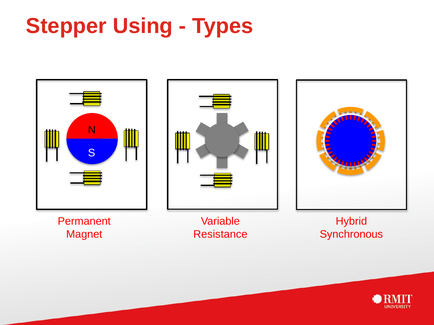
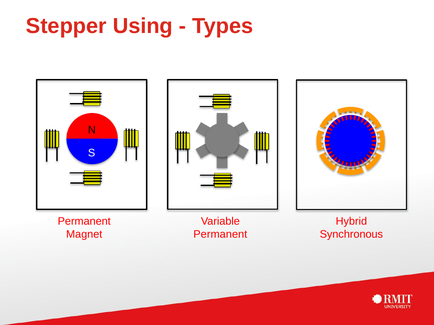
Resistance at (220, 235): Resistance -> Permanent
